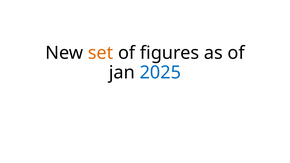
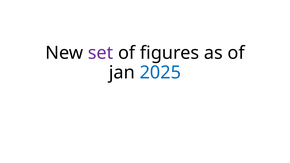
set colour: orange -> purple
